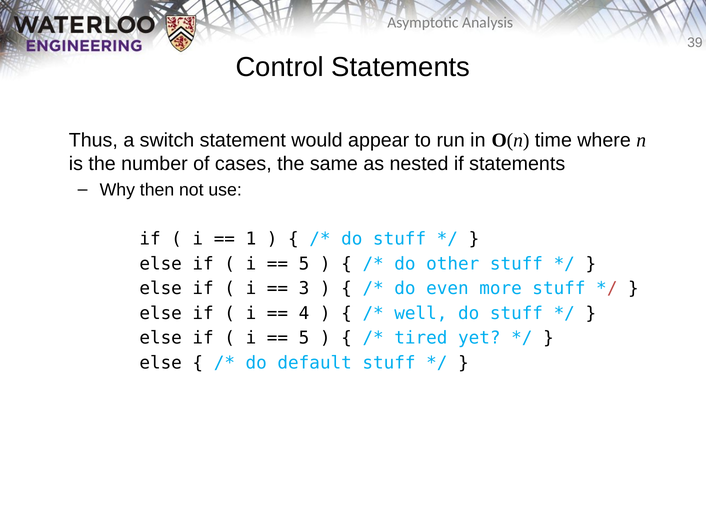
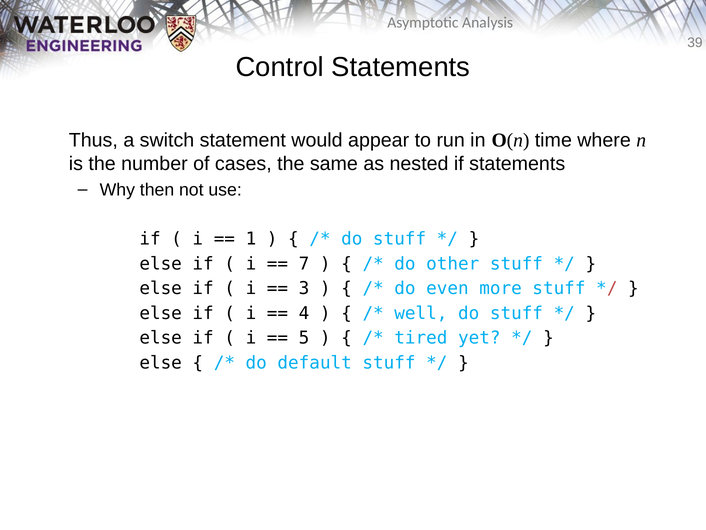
5 at (304, 264): 5 -> 7
